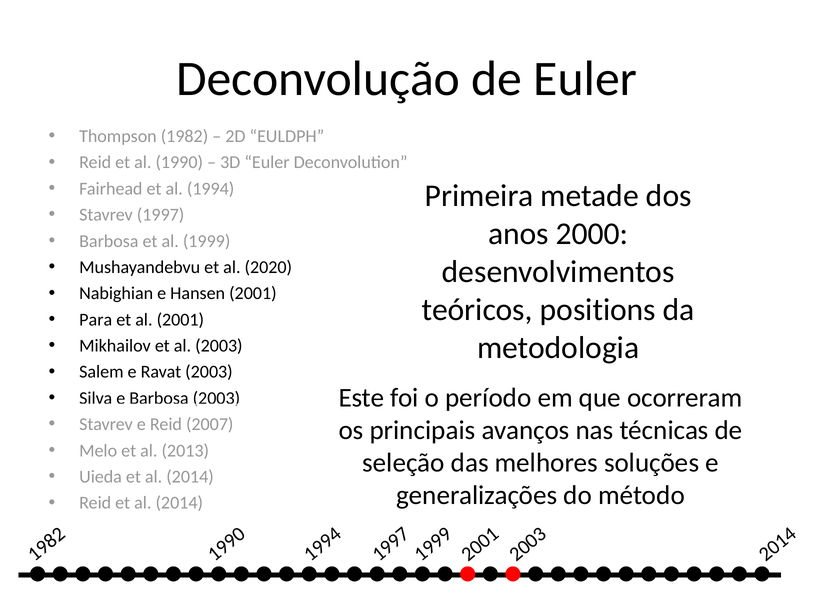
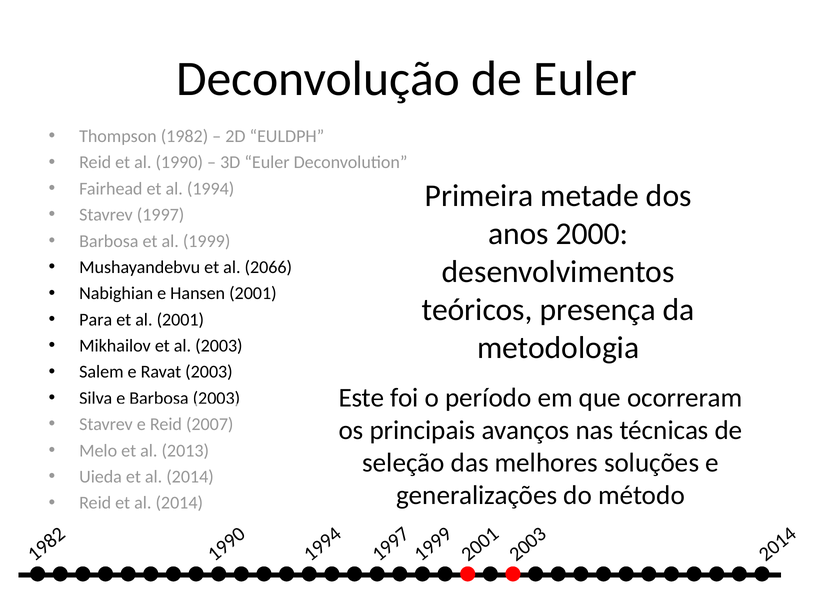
2020: 2020 -> 2066
positions: positions -> presença
